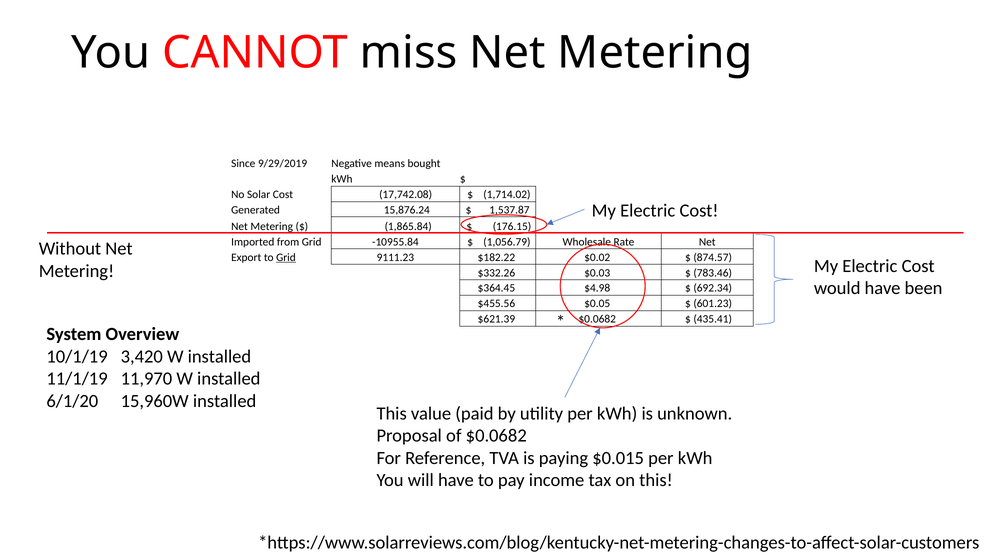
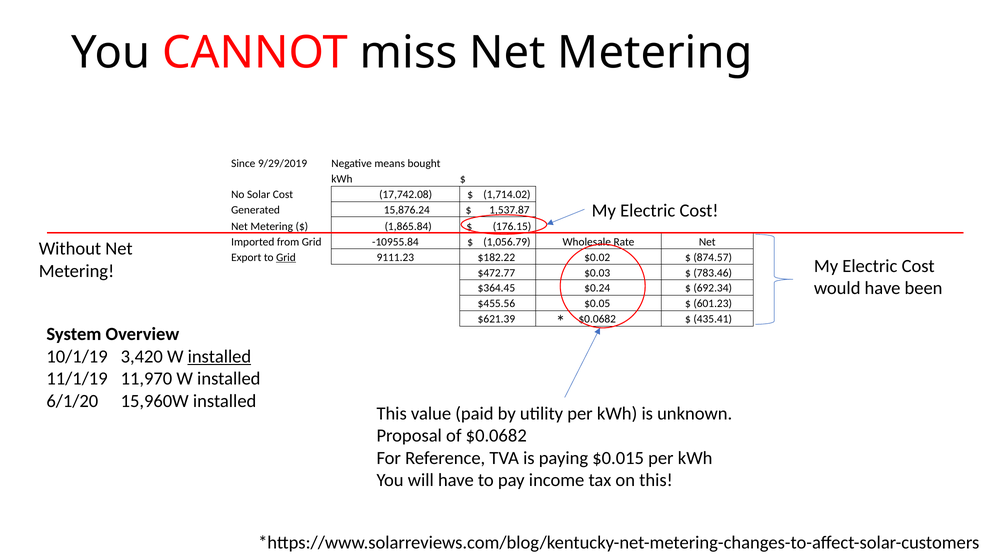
$332.26: $332.26 -> $472.77
$4.98: $4.98 -> $0.24
installed at (219, 356) underline: none -> present
